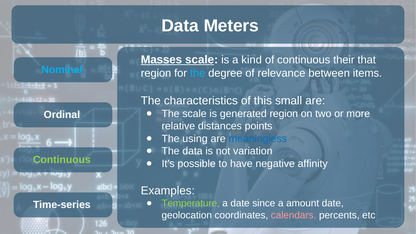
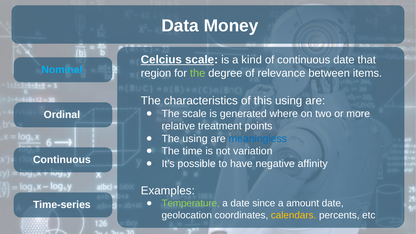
Meters: Meters -> Money
Masses: Masses -> Celcius
continuous their: their -> date
the at (198, 73) colour: light blue -> light green
this small: small -> using
generated region: region -> where
distances: distances -> treatment
The data: data -> time
Continuous at (62, 160) colour: light green -> white
calendars colour: pink -> yellow
